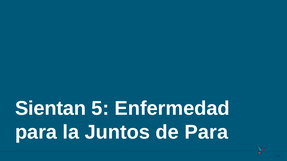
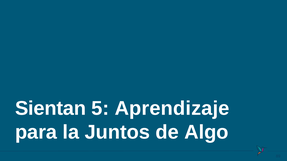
Enfermedad: Enfermedad -> Aprendizaje
de Para: Para -> Algo
